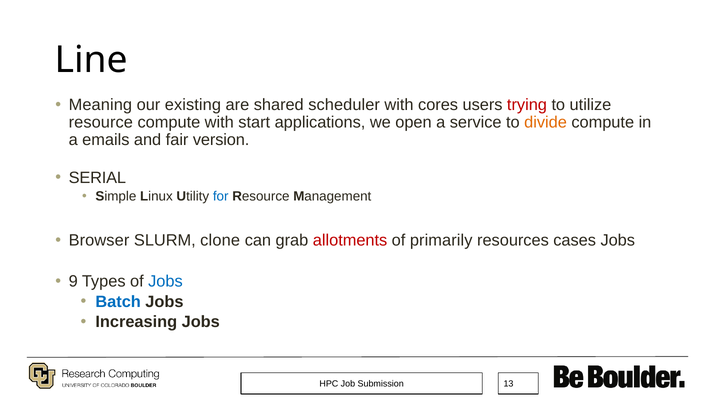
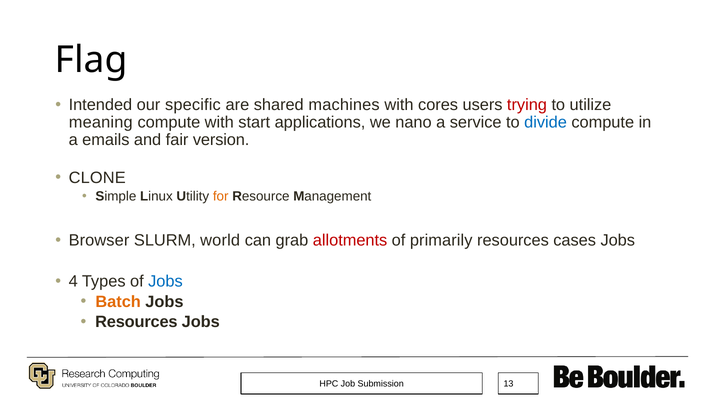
Line: Line -> Flag
Meaning: Meaning -> Intended
existing: existing -> specific
scheduler: scheduler -> machines
resource at (101, 122): resource -> meaning
open: open -> nano
divide colour: orange -> blue
SERIAL: SERIAL -> CLONE
for colour: blue -> orange
clone: clone -> world
9: 9 -> 4
Batch colour: blue -> orange
Increasing at (136, 322): Increasing -> Resources
